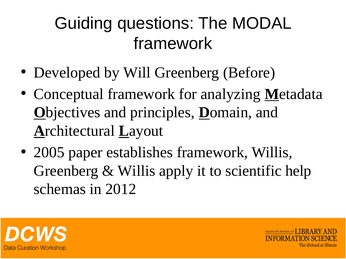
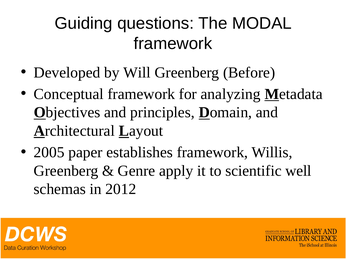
Willis at (137, 171): Willis -> Genre
help: help -> well
